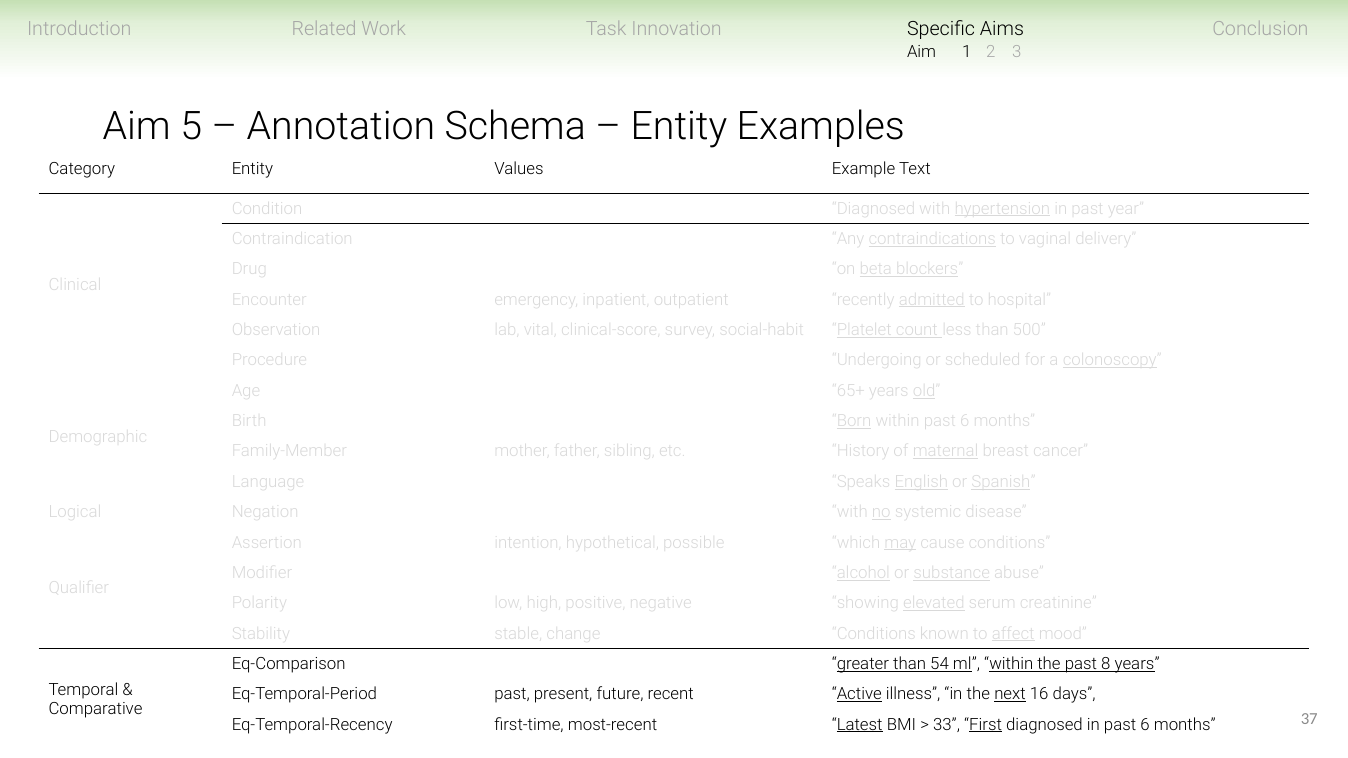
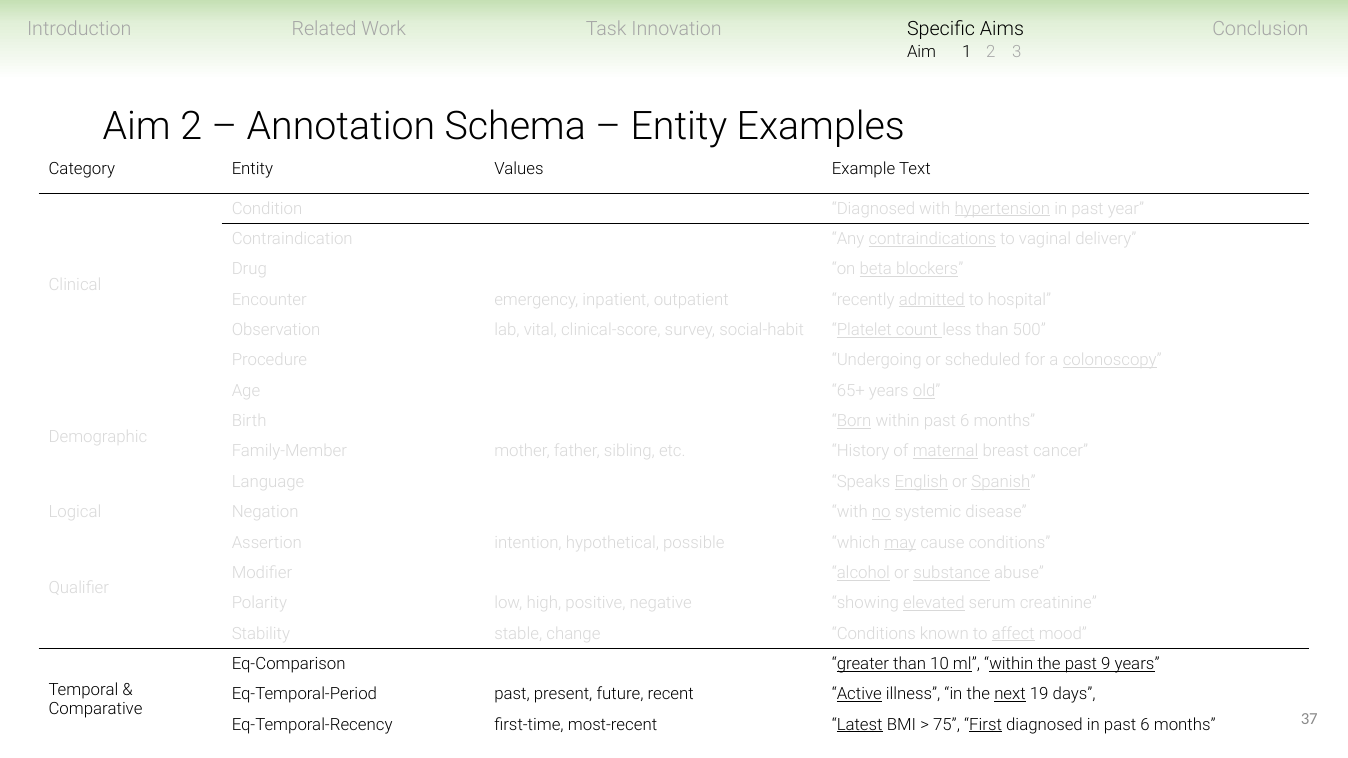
Aim 5: 5 -> 2
54: 54 -> 10
8: 8 -> 9
16: 16 -> 19
33: 33 -> 75
